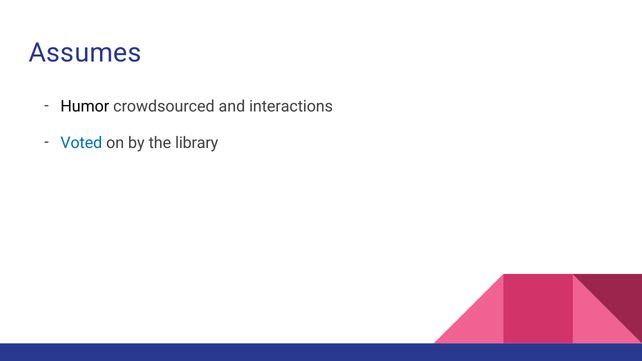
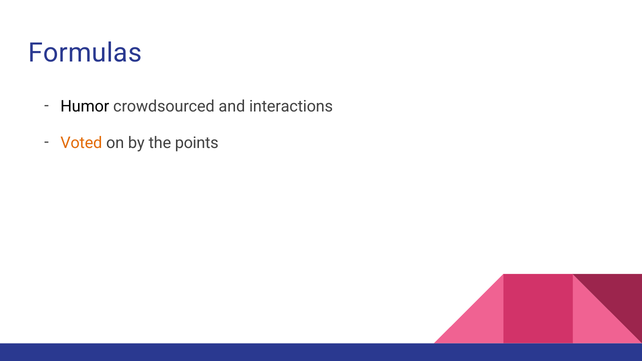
Assumes: Assumes -> Formulas
Voted colour: blue -> orange
library: library -> points
